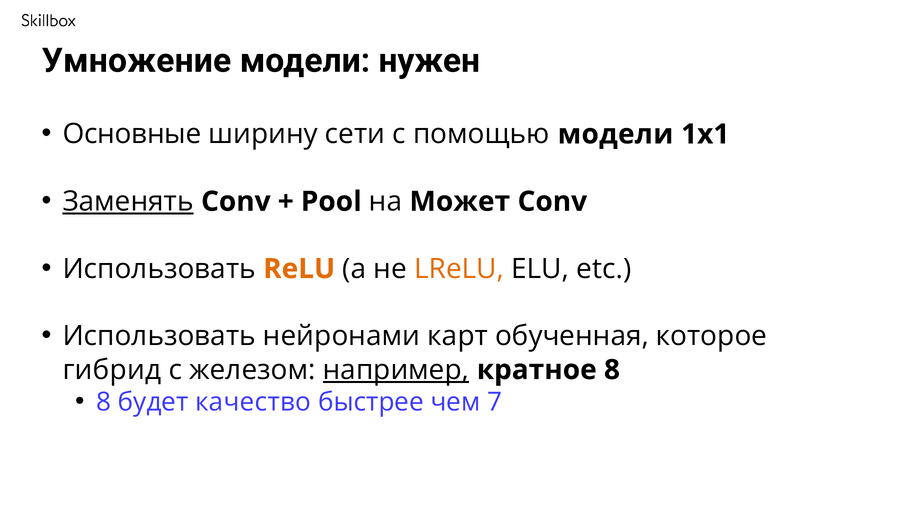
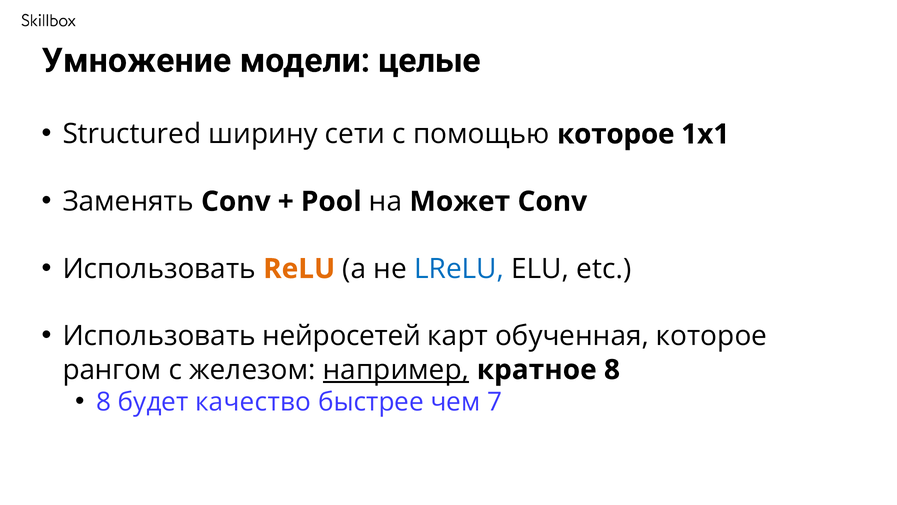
нужен: нужен -> целые
Основные: Основные -> Structured
помощью модели: модели -> которое
Заменять underline: present -> none
LReLU colour: orange -> blue
нейронами: нейронами -> нейросетей
гибрид: гибрид -> рангом
